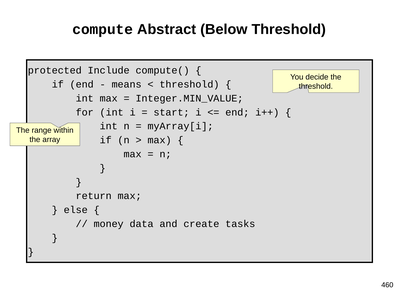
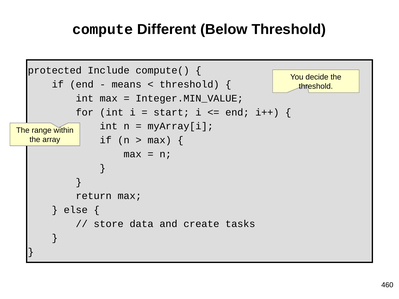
Abstract: Abstract -> Different
money: money -> store
